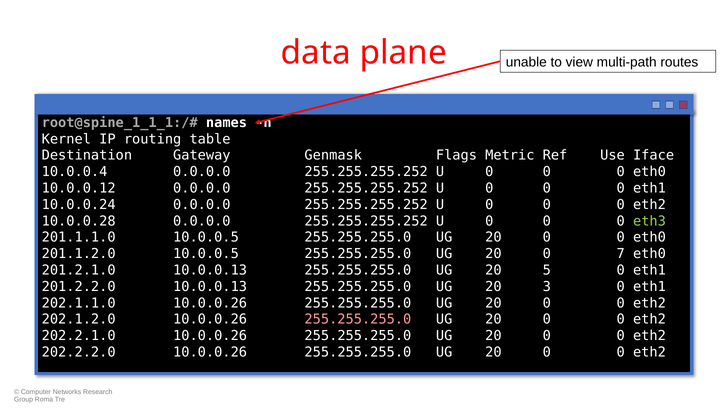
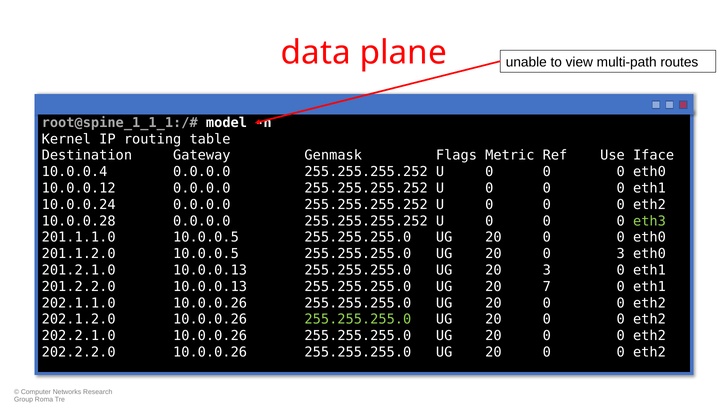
names: names -> model
0 7: 7 -> 3
20 5: 5 -> 3
3: 3 -> 7
255.255.255.0 at (358, 319) colour: pink -> light green
